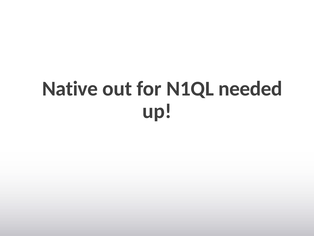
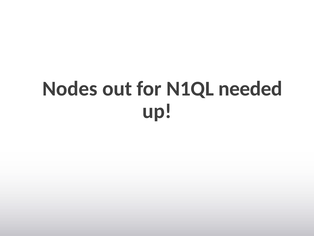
Native: Native -> Nodes
